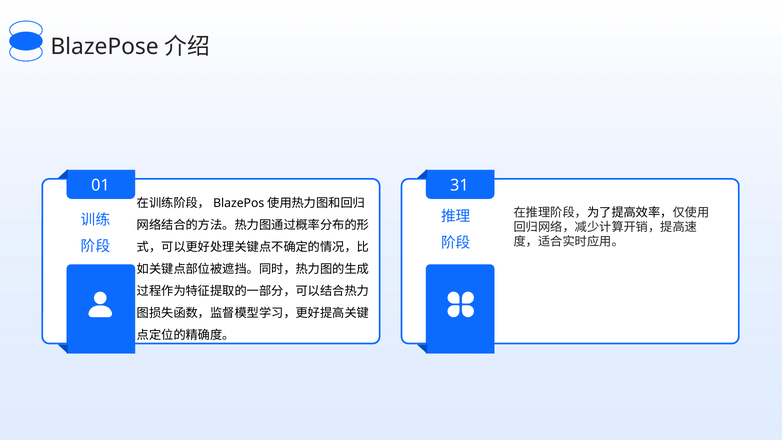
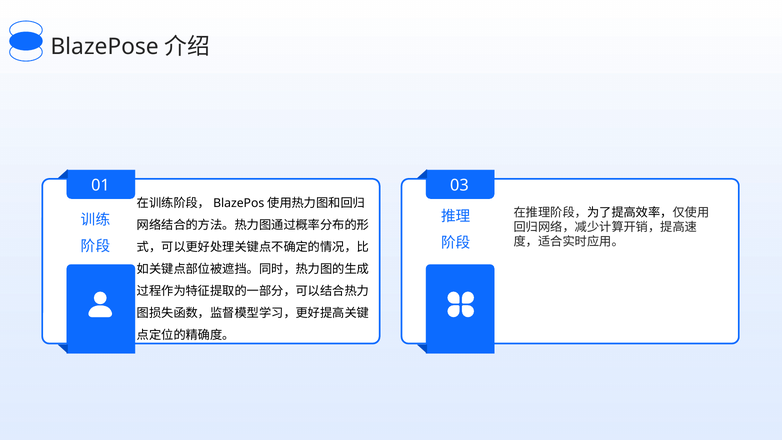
31: 31 -> 03
